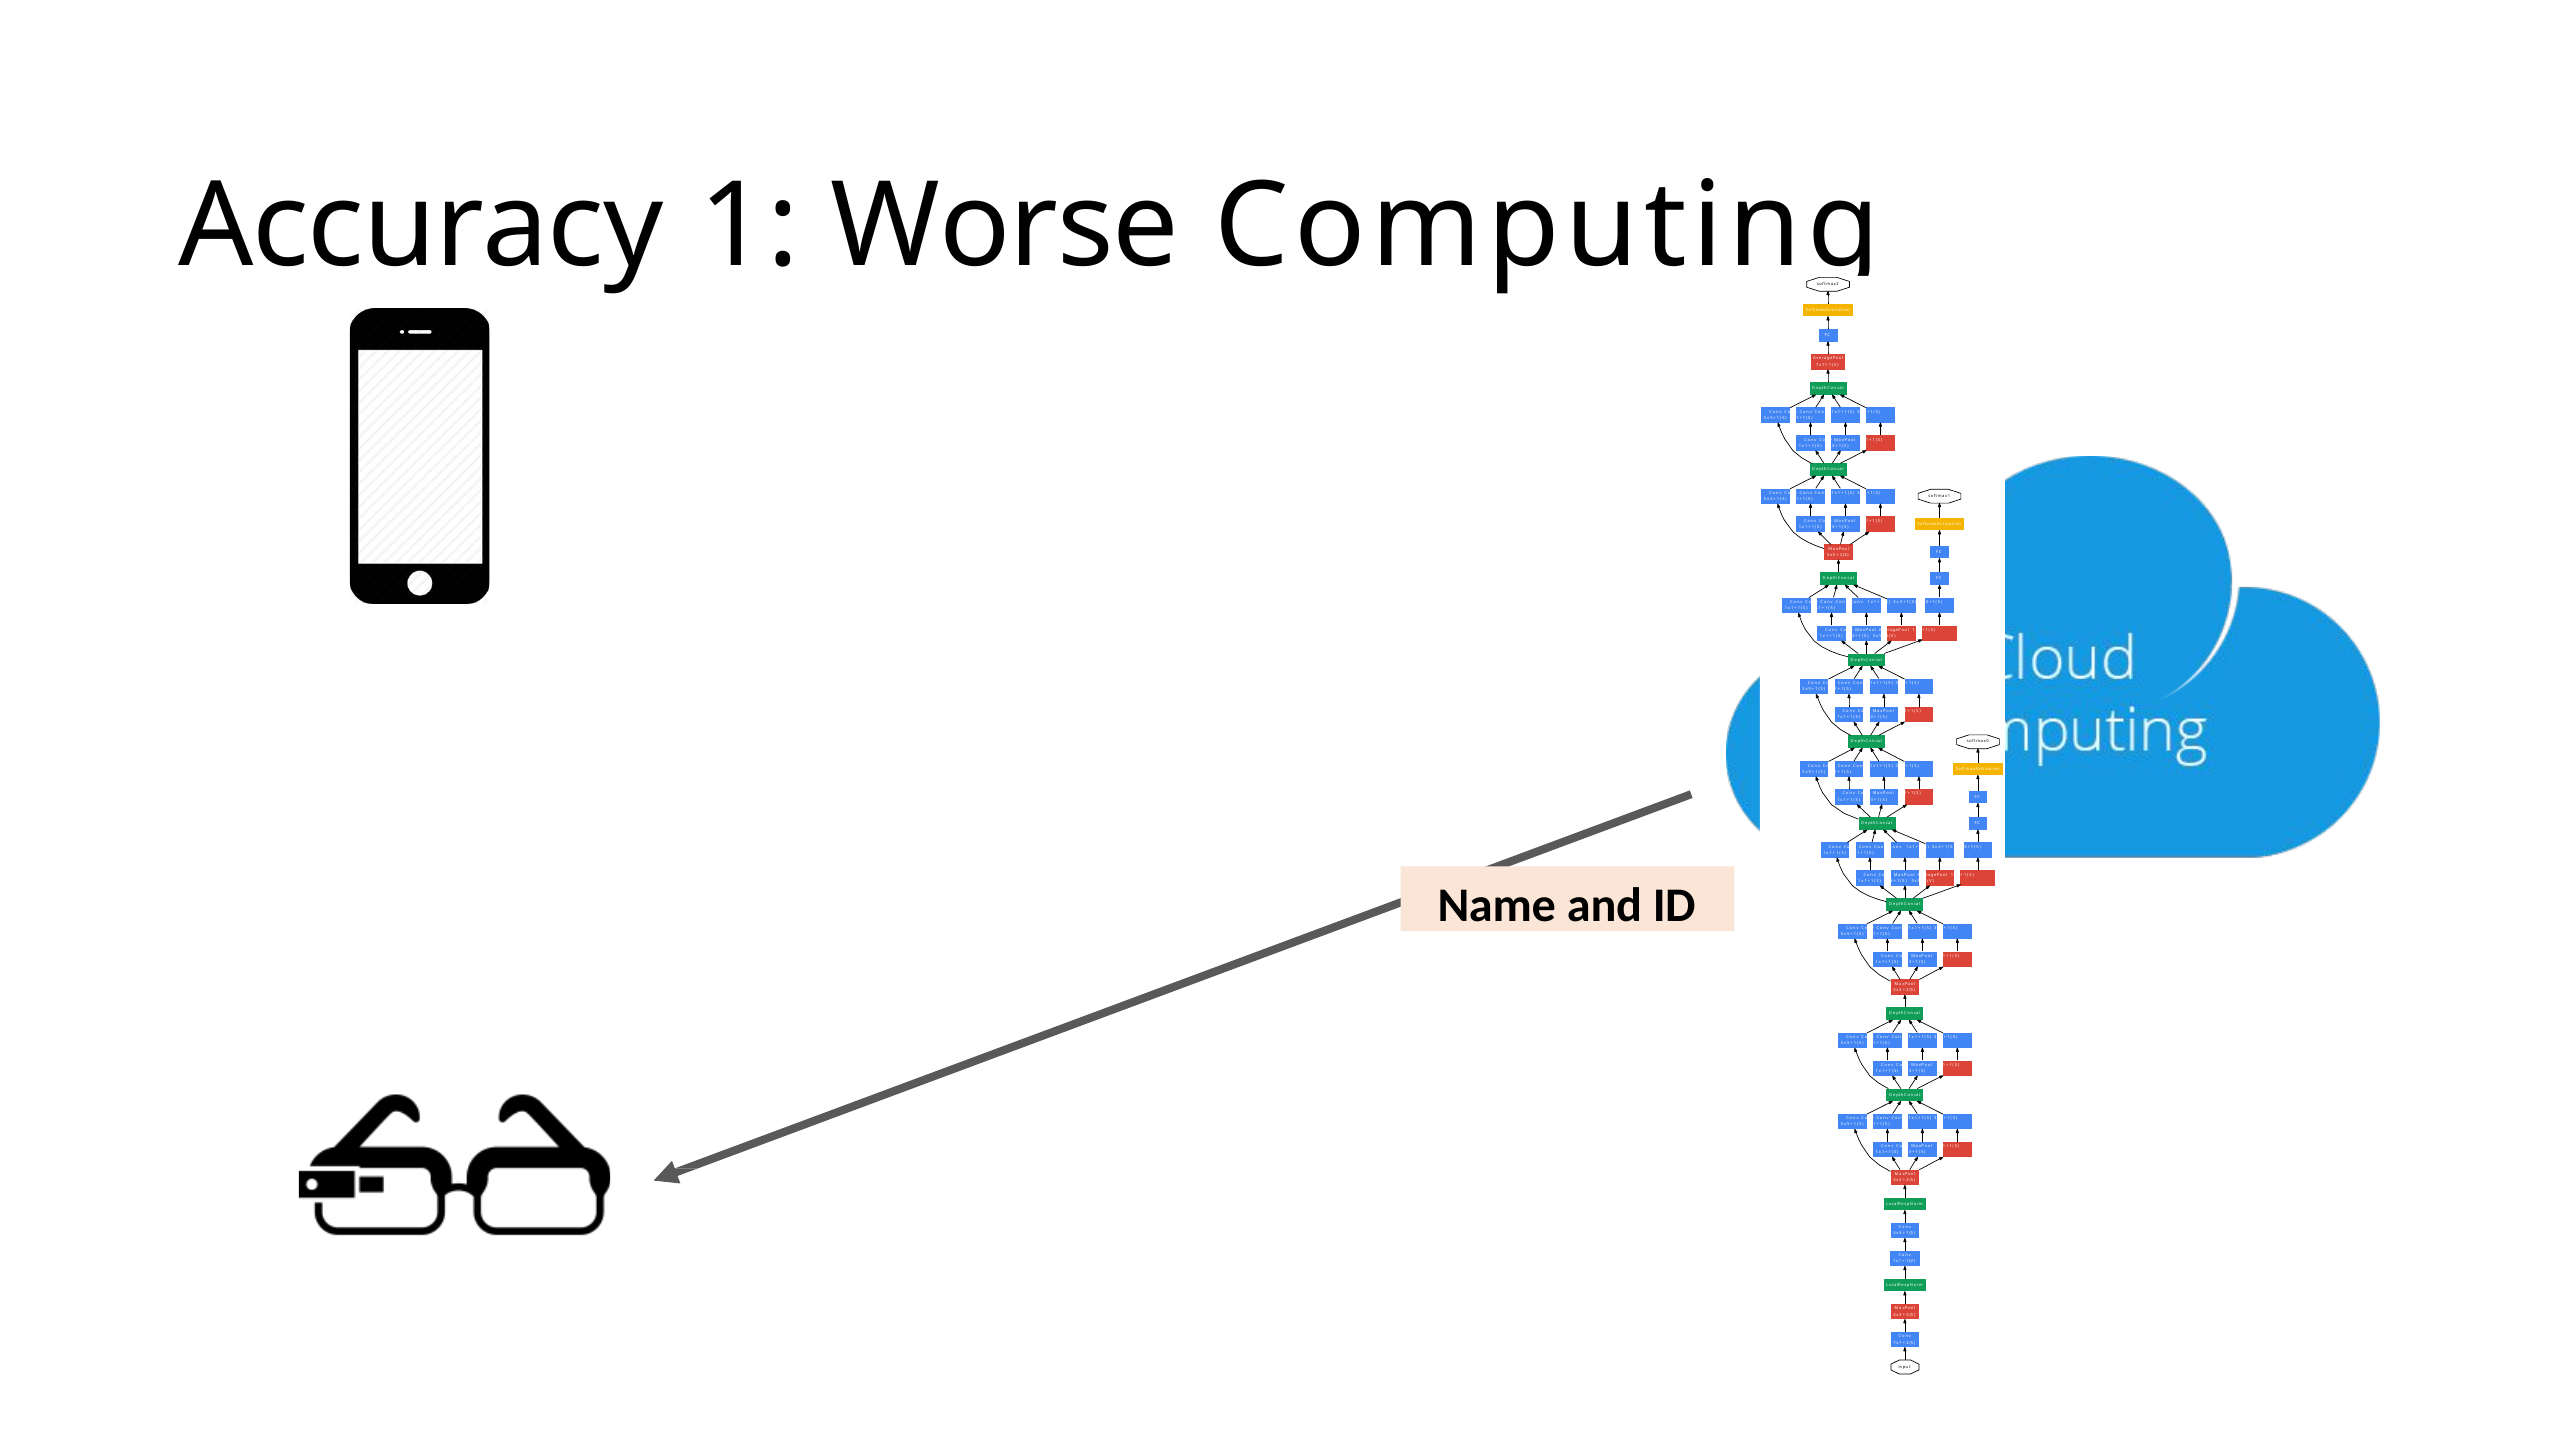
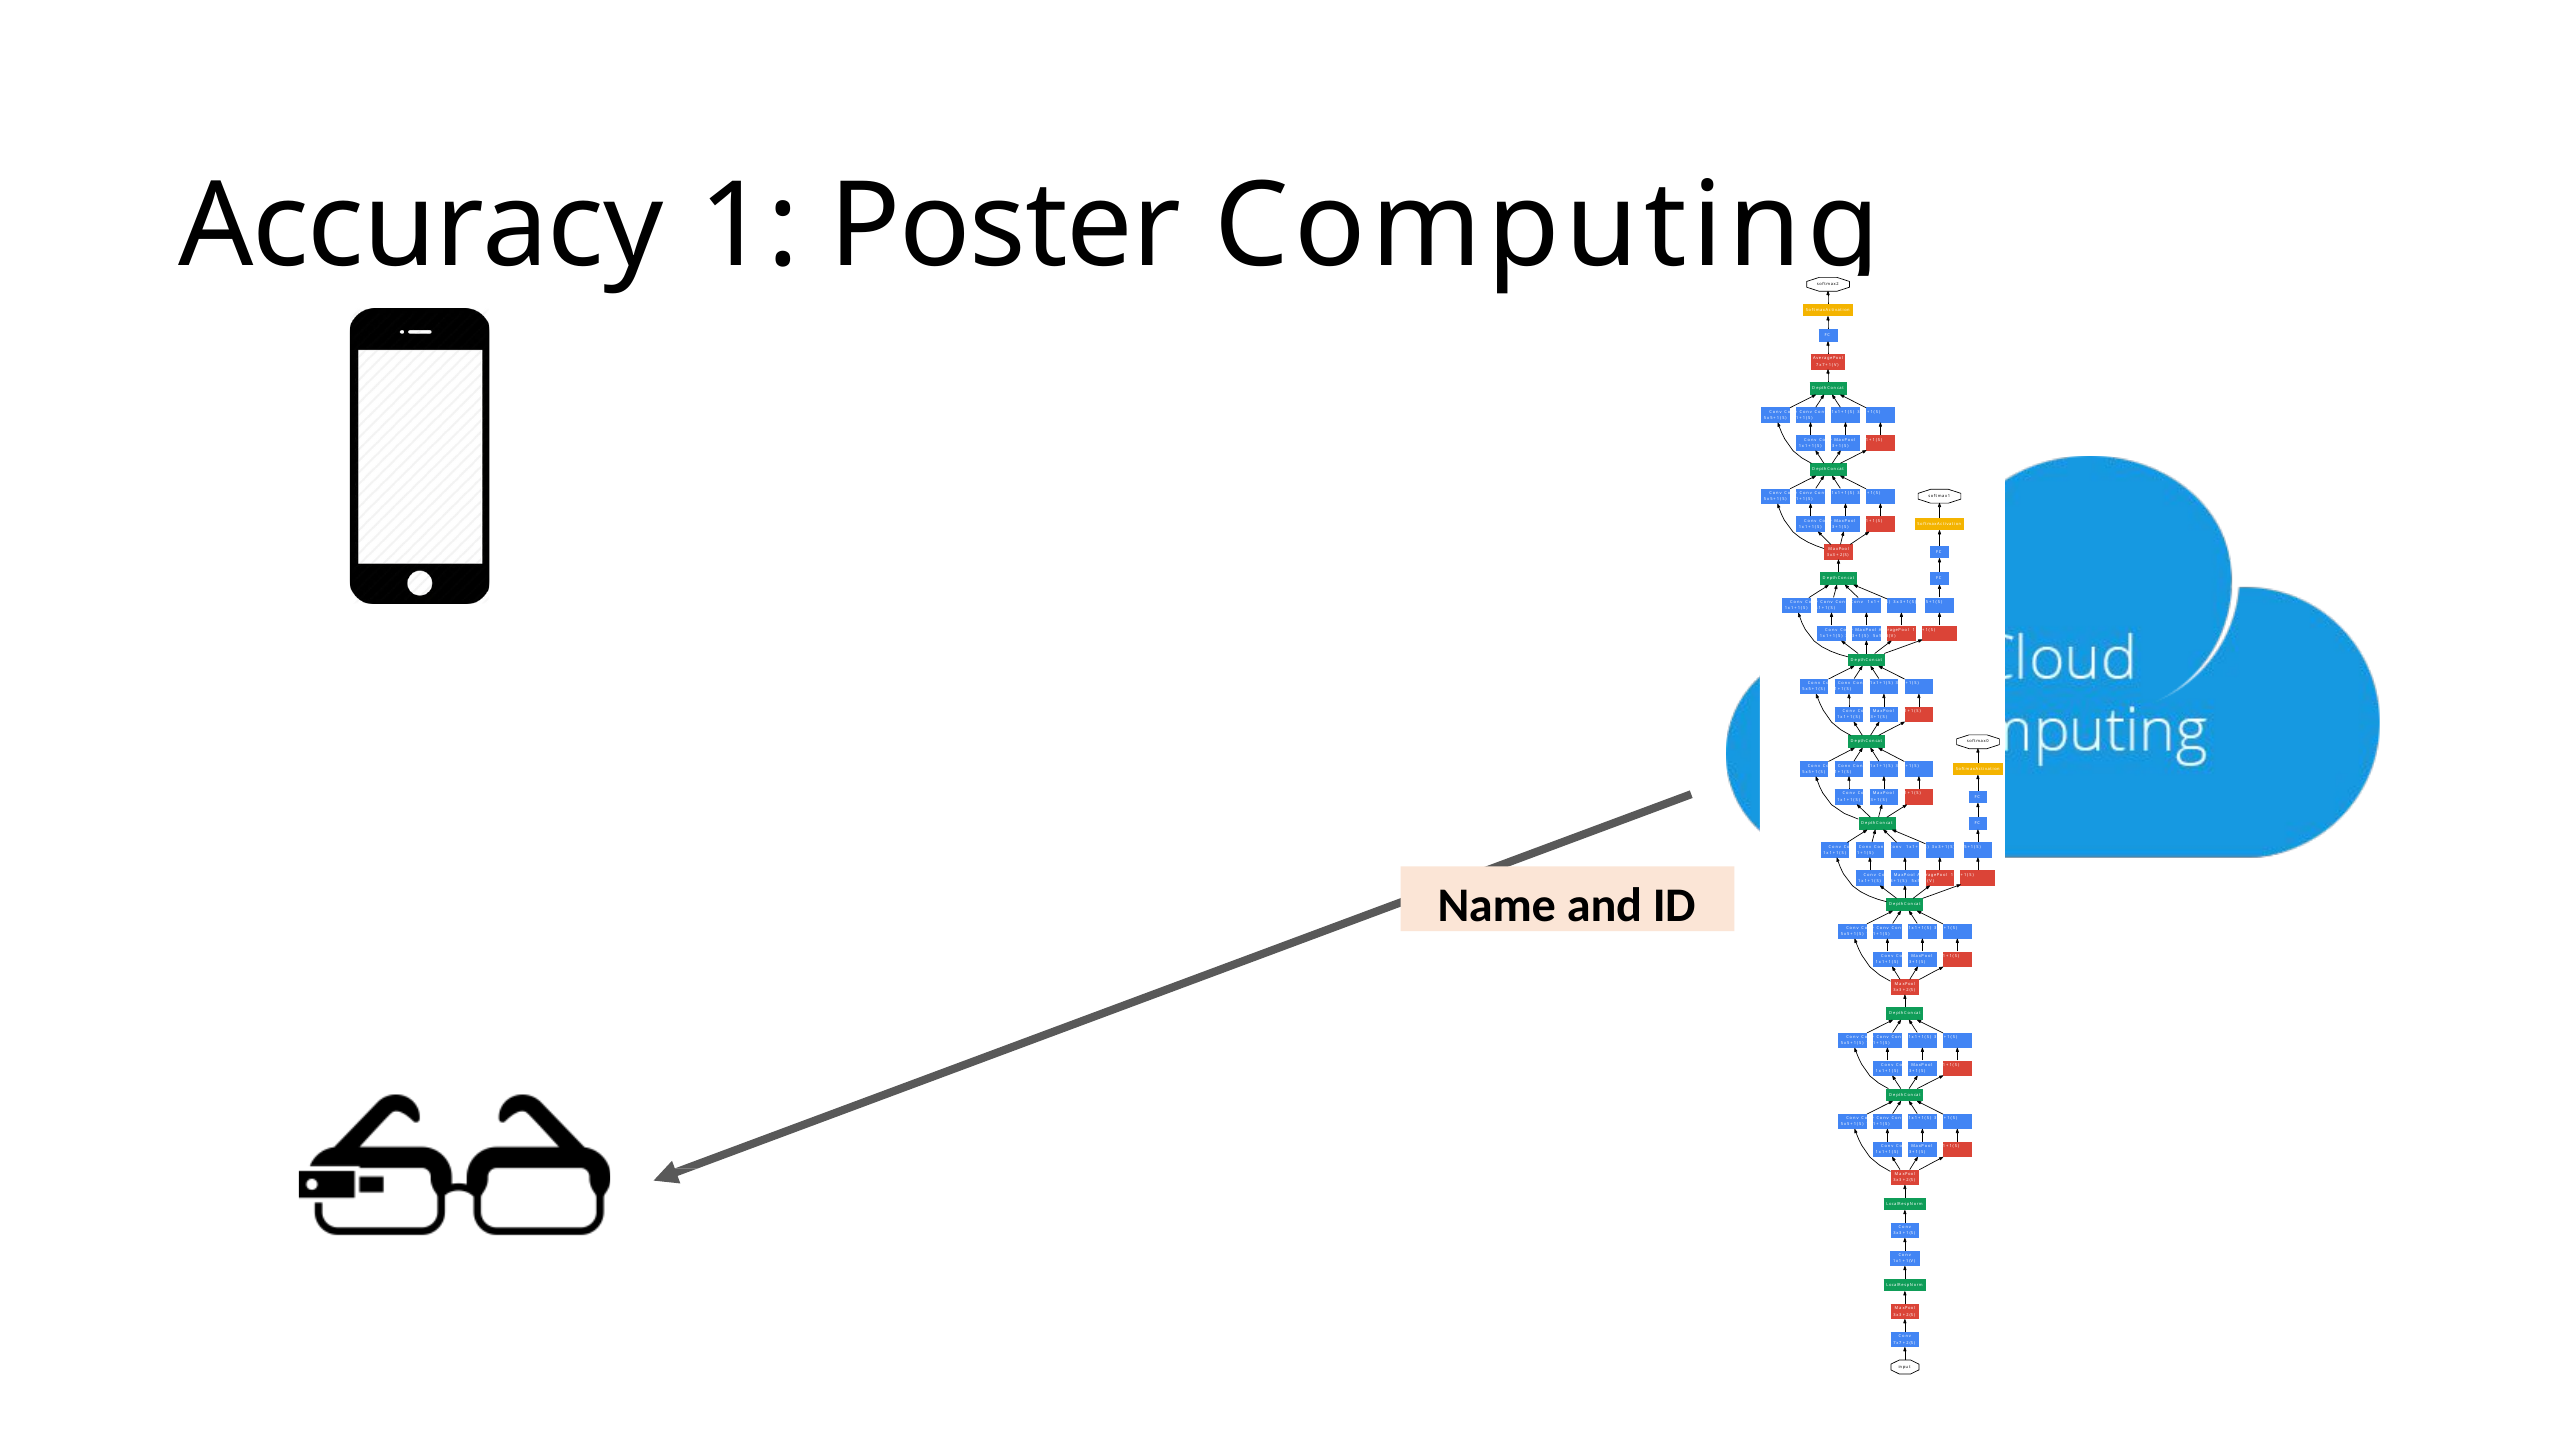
Worse: Worse -> Poster
